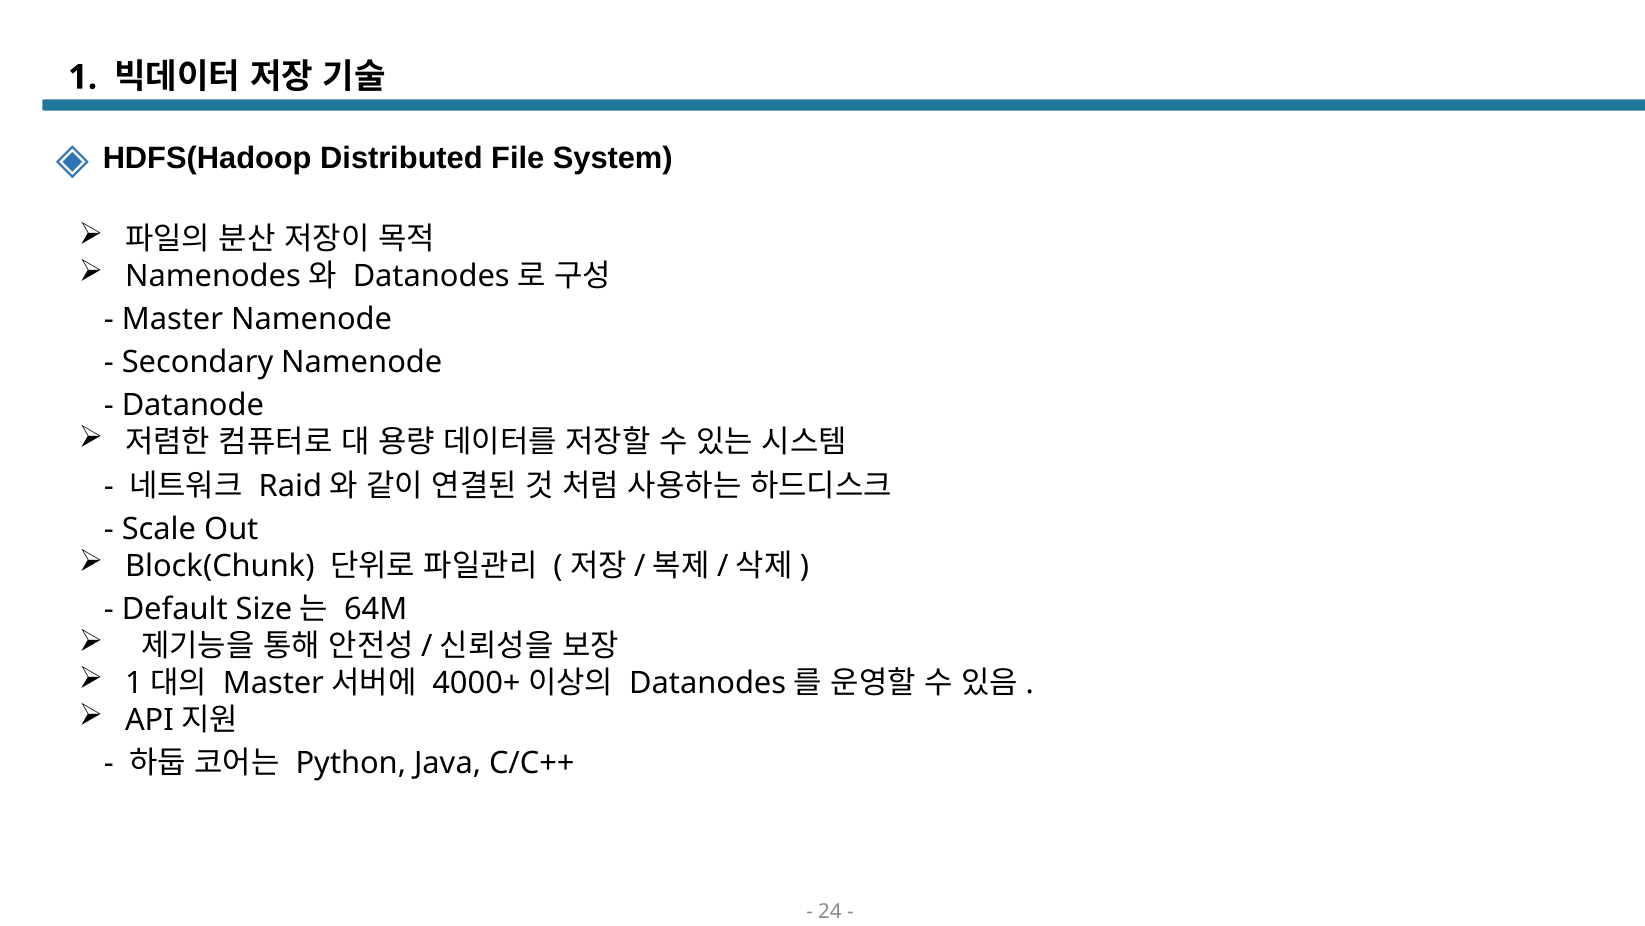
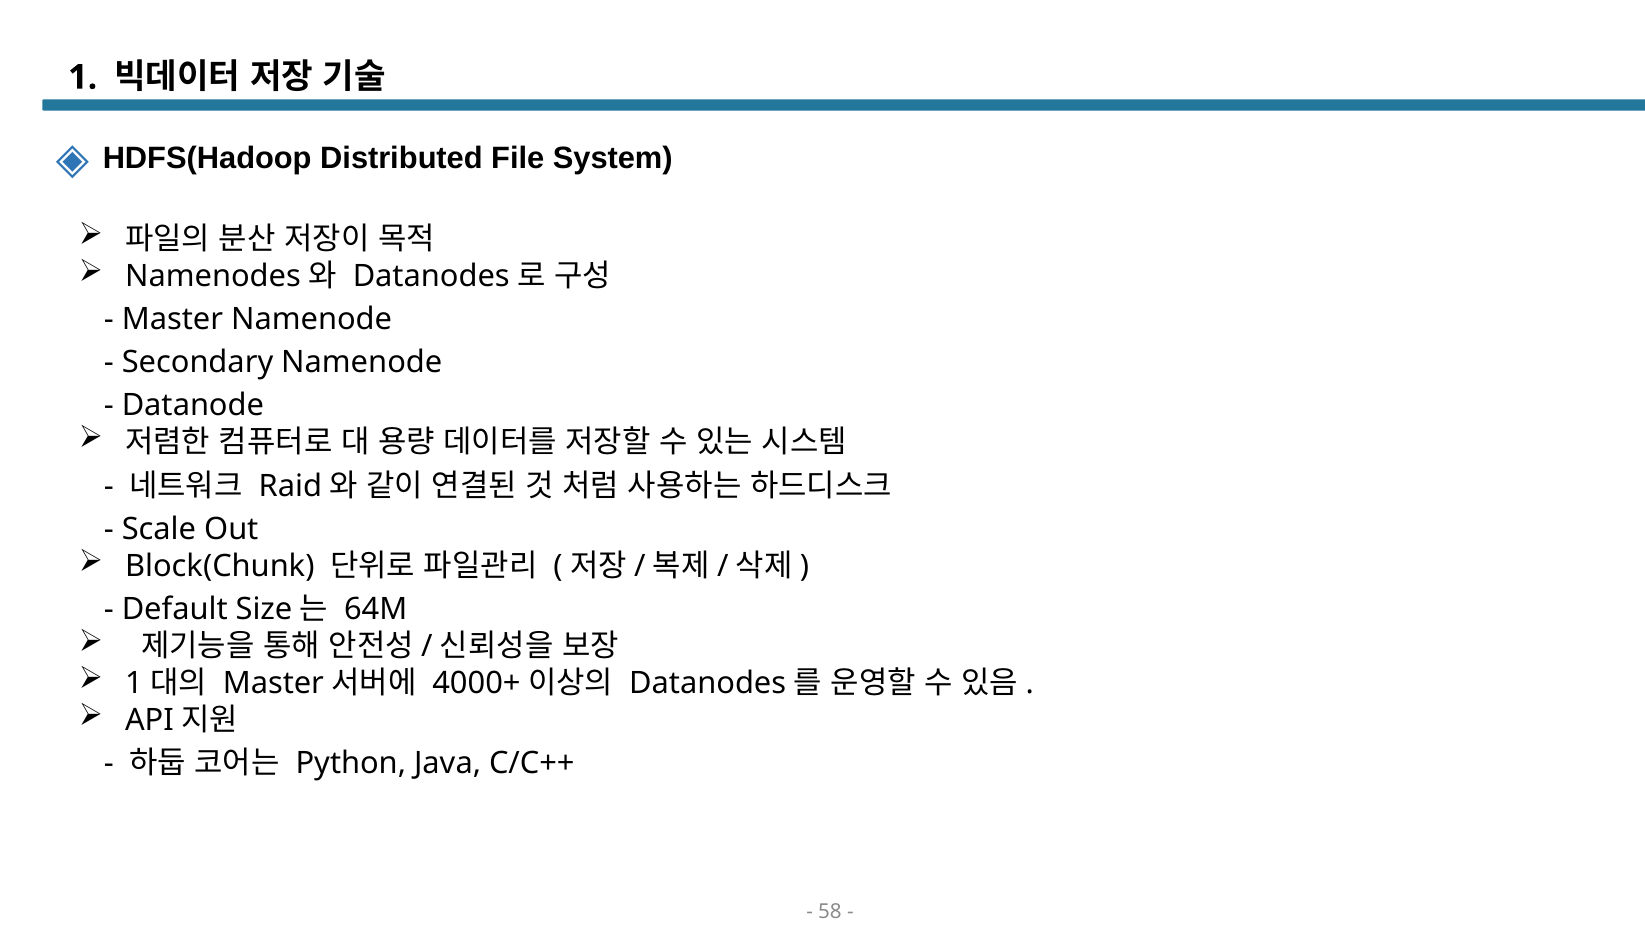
24: 24 -> 58
